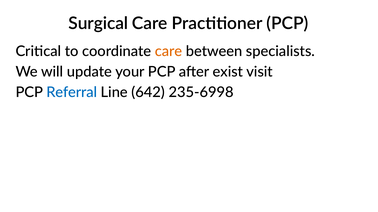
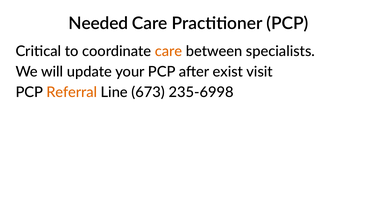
Surgical: Surgical -> Needed
Referral colour: blue -> orange
642: 642 -> 673
